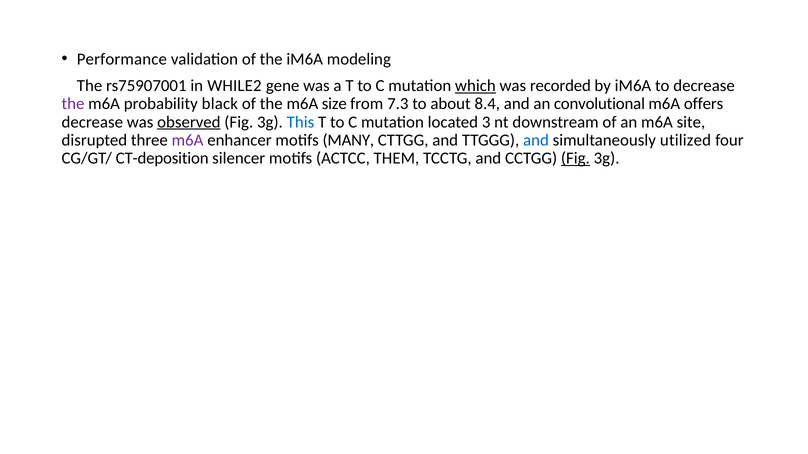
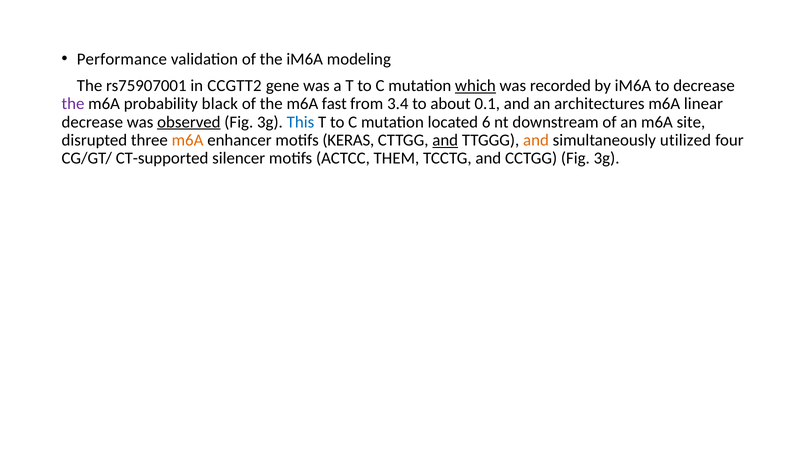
WHILE2: WHILE2 -> CCGTT2
size: size -> fast
7.3: 7.3 -> 3.4
8.4: 8.4 -> 0.1
convolutional: convolutional -> architectures
offers: offers -> linear
3: 3 -> 6
m6A at (188, 140) colour: purple -> orange
MANY: MANY -> KERAS
and at (445, 140) underline: none -> present
and at (536, 140) colour: blue -> orange
CT-deposition: CT-deposition -> CT-supported
Fig at (575, 158) underline: present -> none
